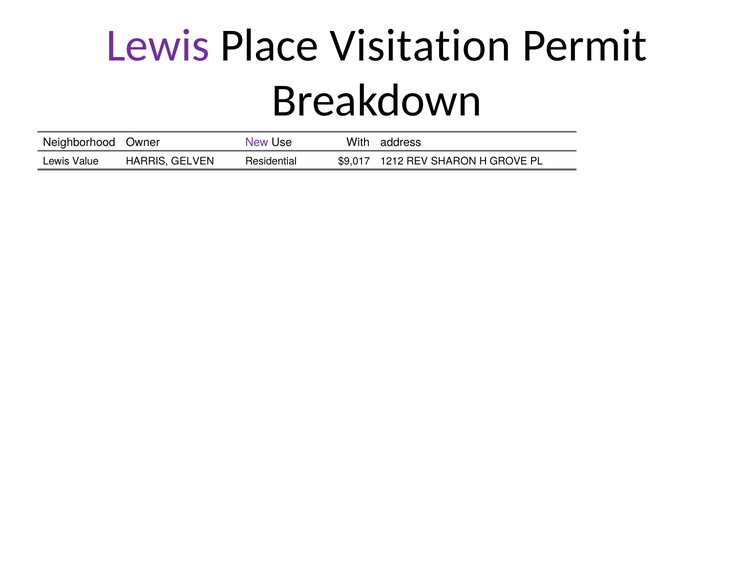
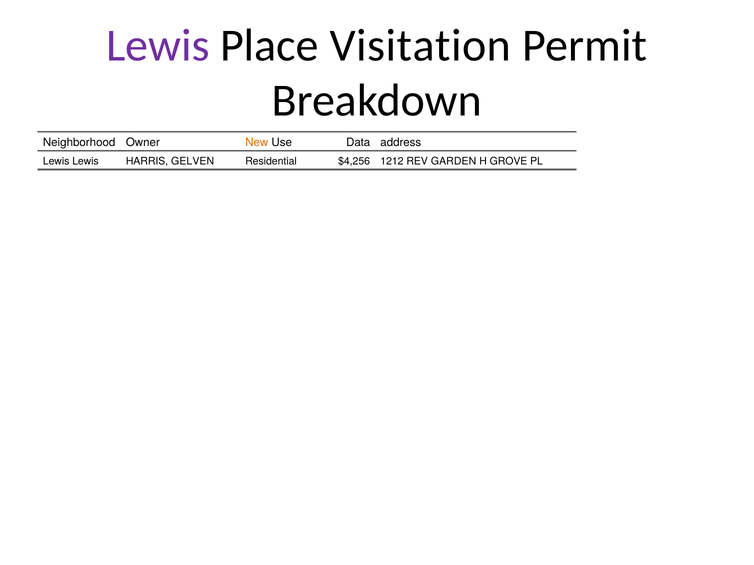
New colour: purple -> orange
With: With -> Data
Lewis Value: Value -> Lewis
$9,017: $9,017 -> $4,256
SHARON: SHARON -> GARDEN
